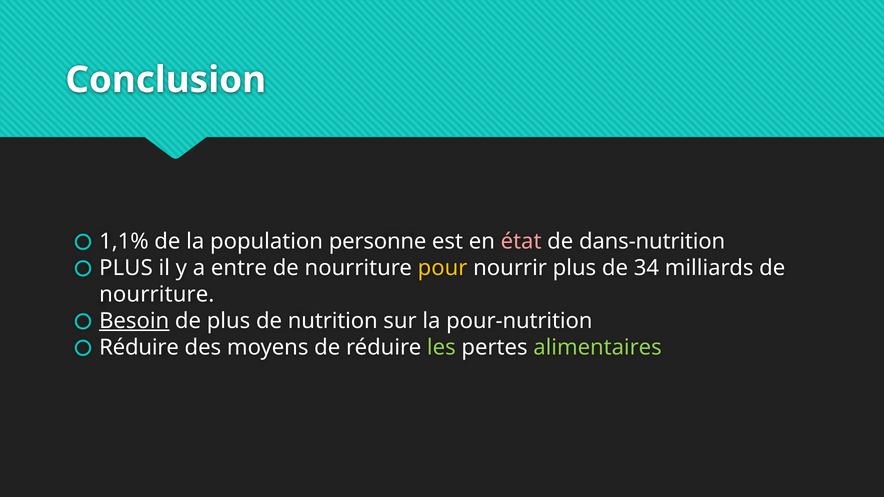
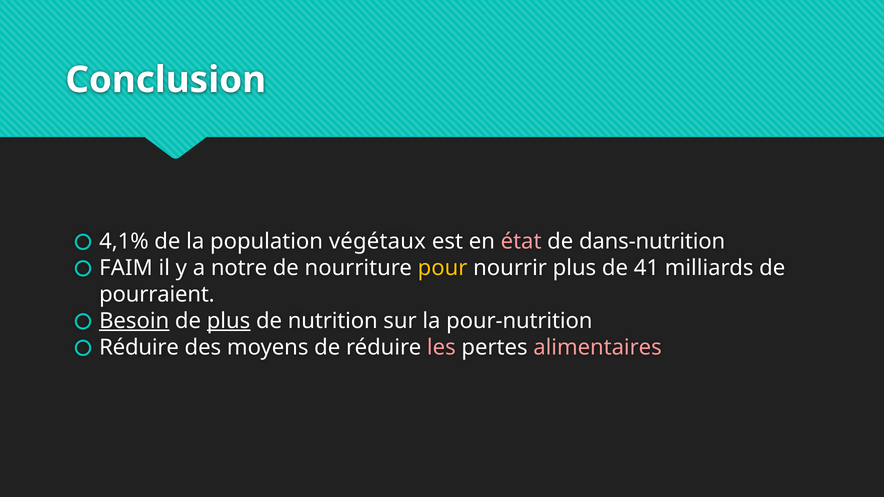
1,1%: 1,1% -> 4,1%
personne: personne -> végétaux
PLUS at (126, 268): PLUS -> FAIM
entre: entre -> notre
34: 34 -> 41
nourriture at (157, 294): nourriture -> pourraient
plus at (229, 321) underline: none -> present
les colour: light green -> pink
alimentaires colour: light green -> pink
